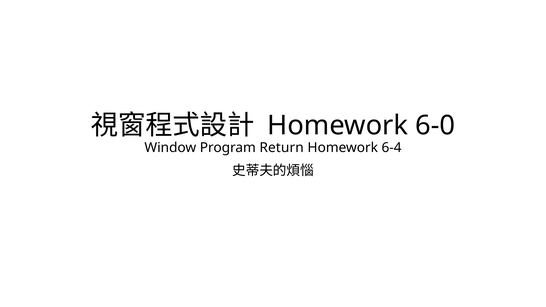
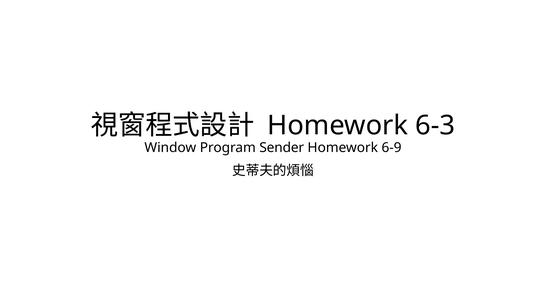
6-0: 6-0 -> 6-3
Return: Return -> Sender
6-4: 6-4 -> 6-9
